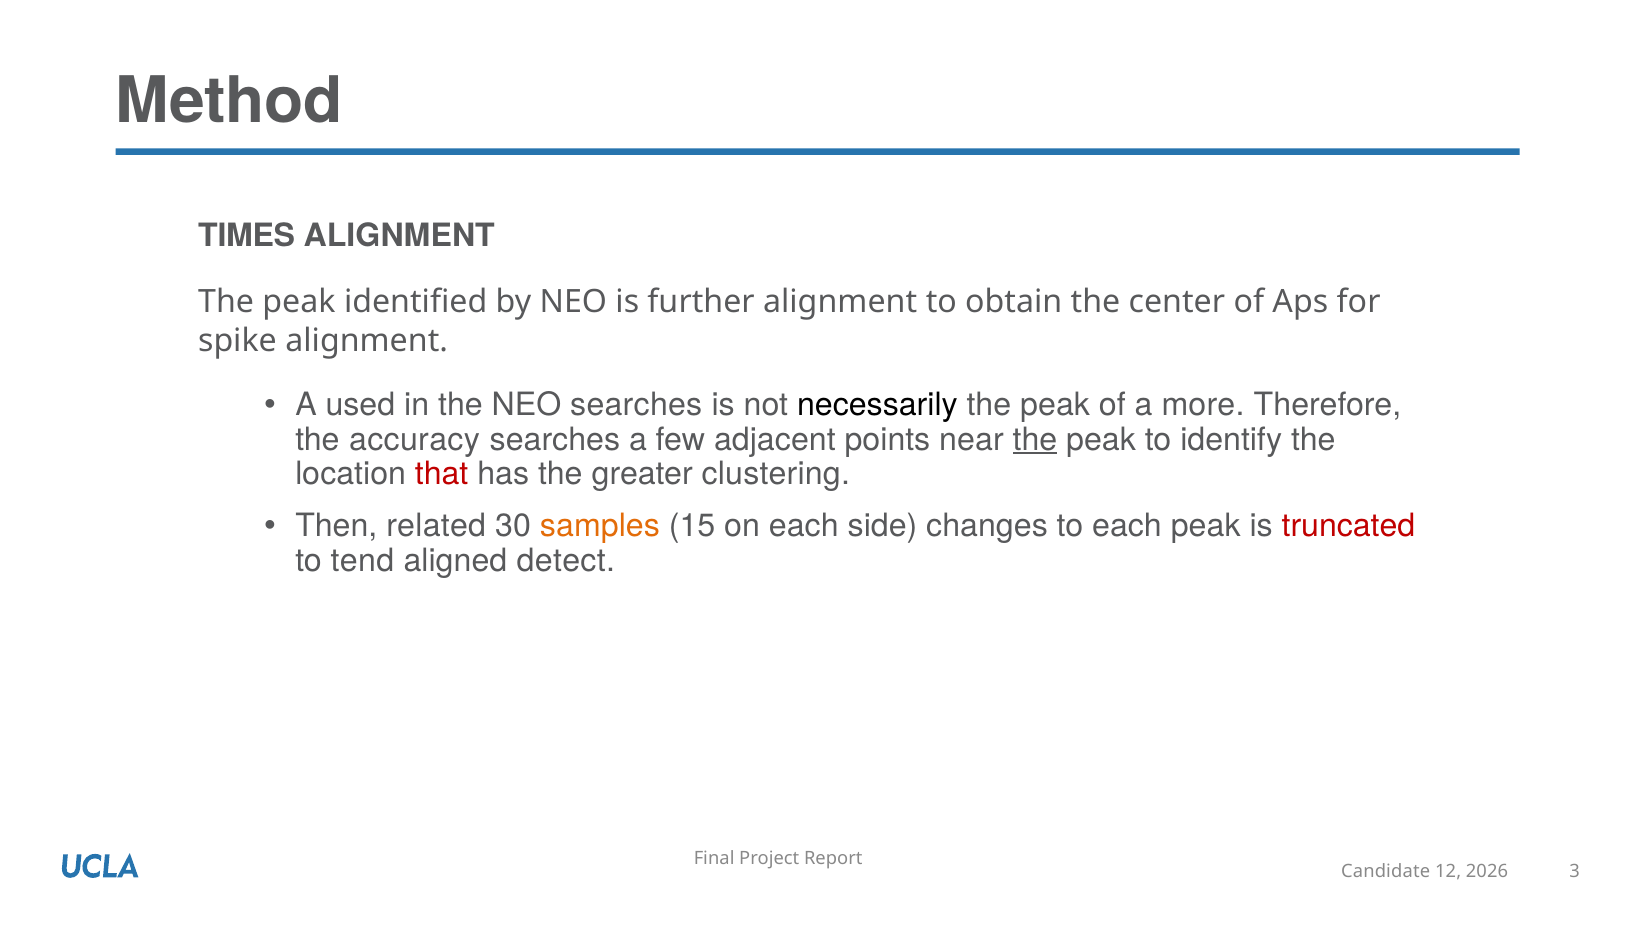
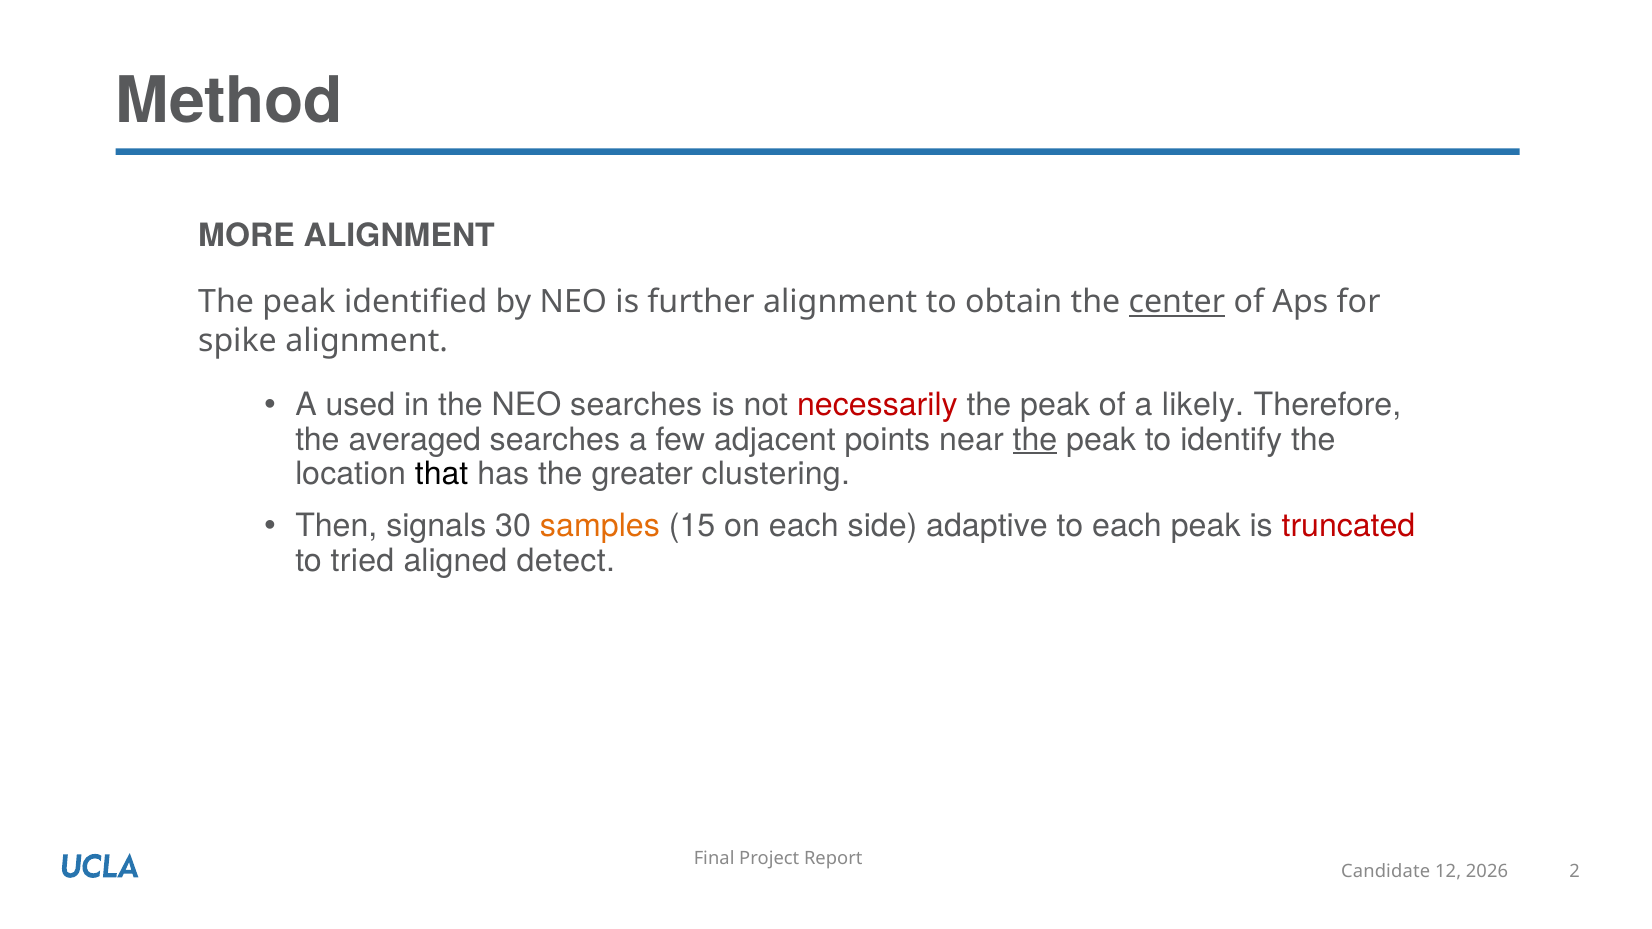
TIMES: TIMES -> MORE
center underline: none -> present
necessarily colour: black -> red
more: more -> likely
accuracy: accuracy -> averaged
that colour: red -> black
related: related -> signals
changes: changes -> adaptive
tend: tend -> tried
3: 3 -> 2
